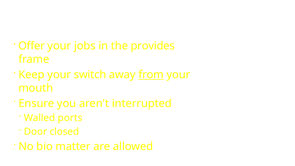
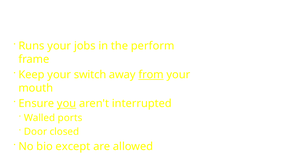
Offer: Offer -> Runs
provides: provides -> perform
you underline: none -> present
matter: matter -> except
